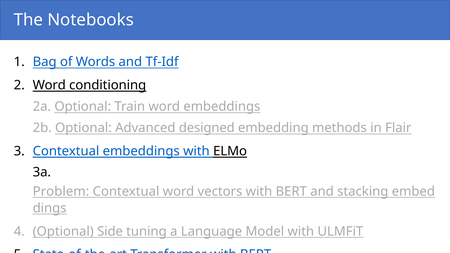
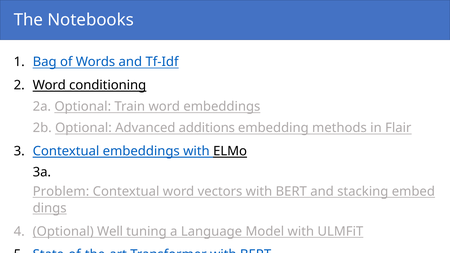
designed: designed -> additions
Side: Side -> Well
